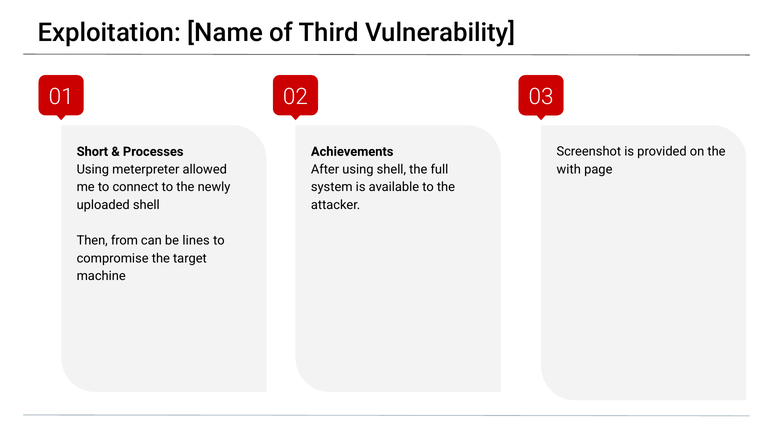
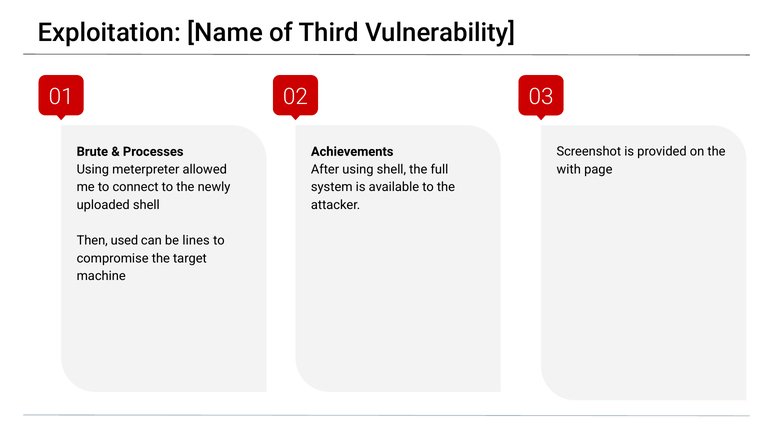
Short: Short -> Brute
from: from -> used
